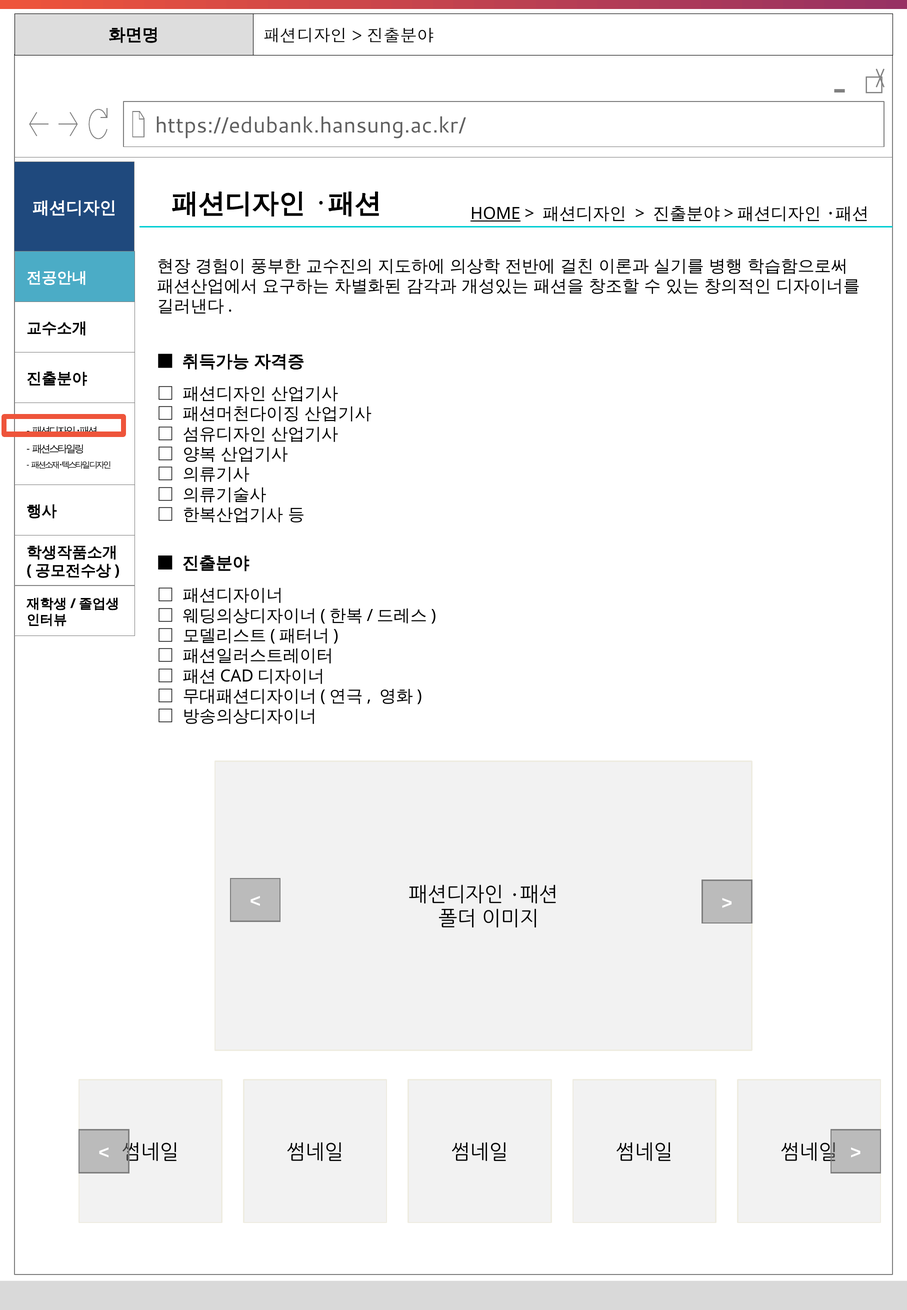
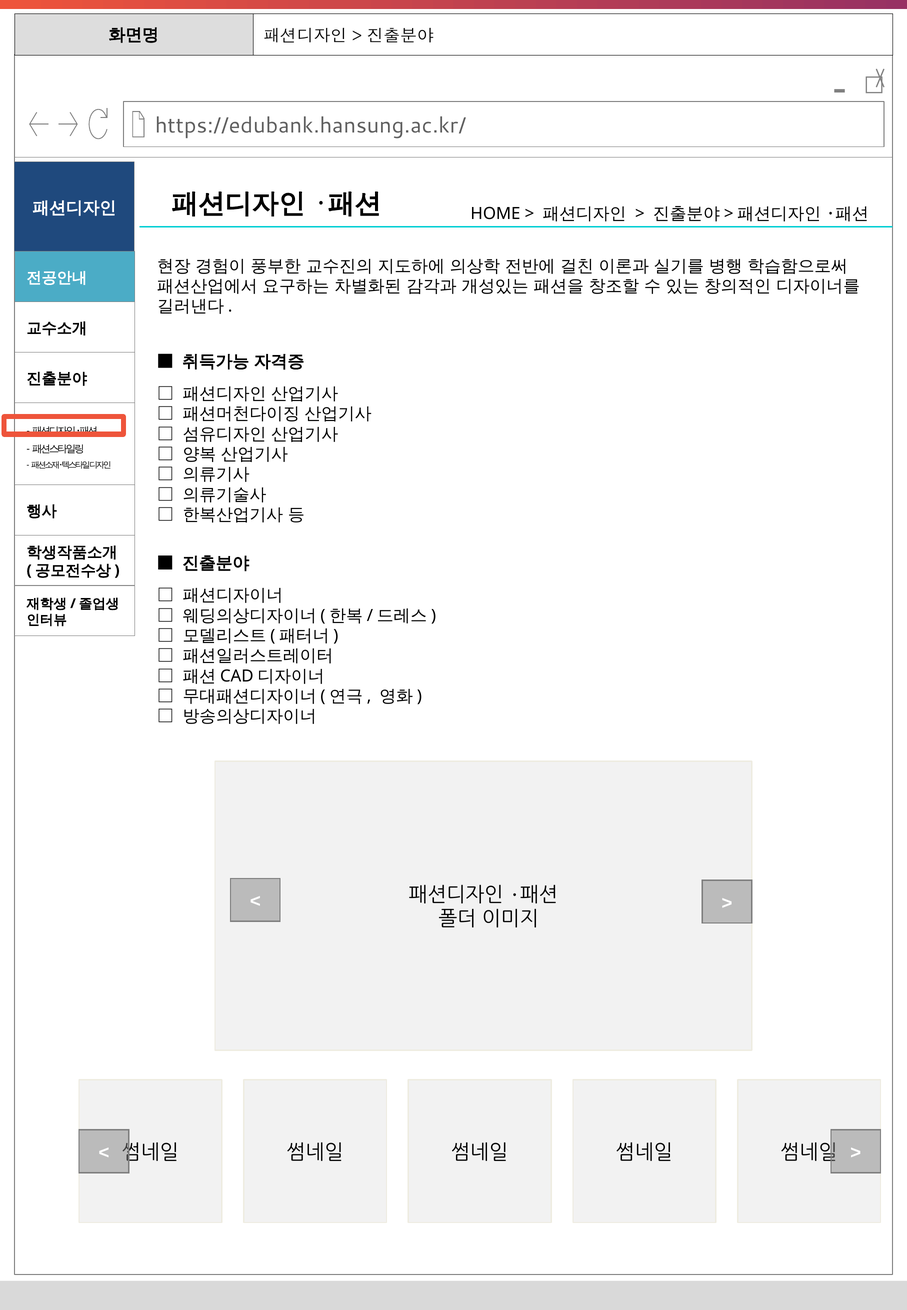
HOME underline: present -> none
